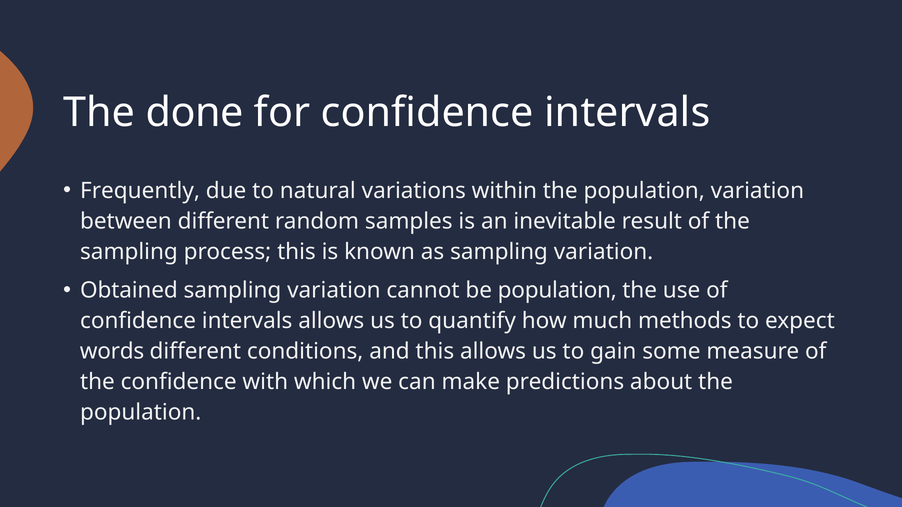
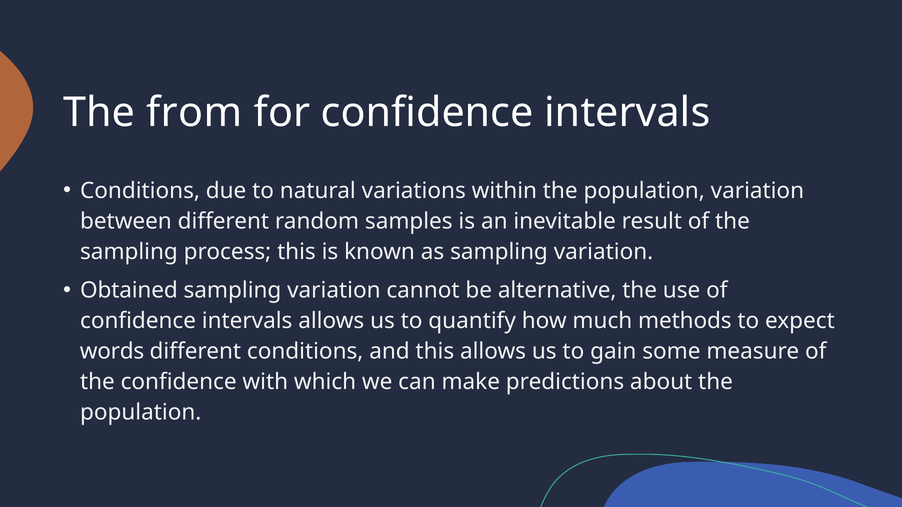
done: done -> from
Frequently at (140, 191): Frequently -> Conditions
be population: population -> alternative
